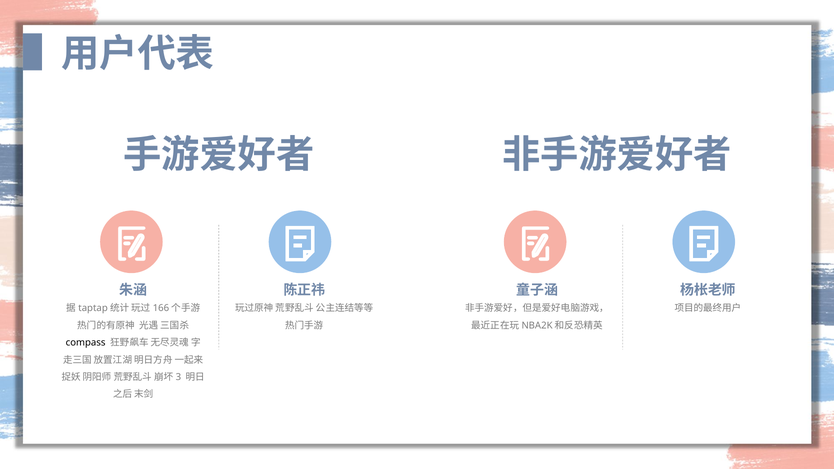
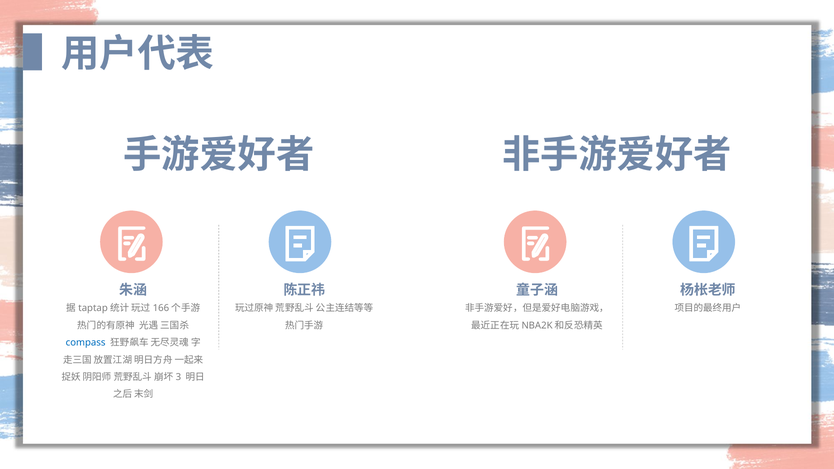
compass colour: black -> blue
